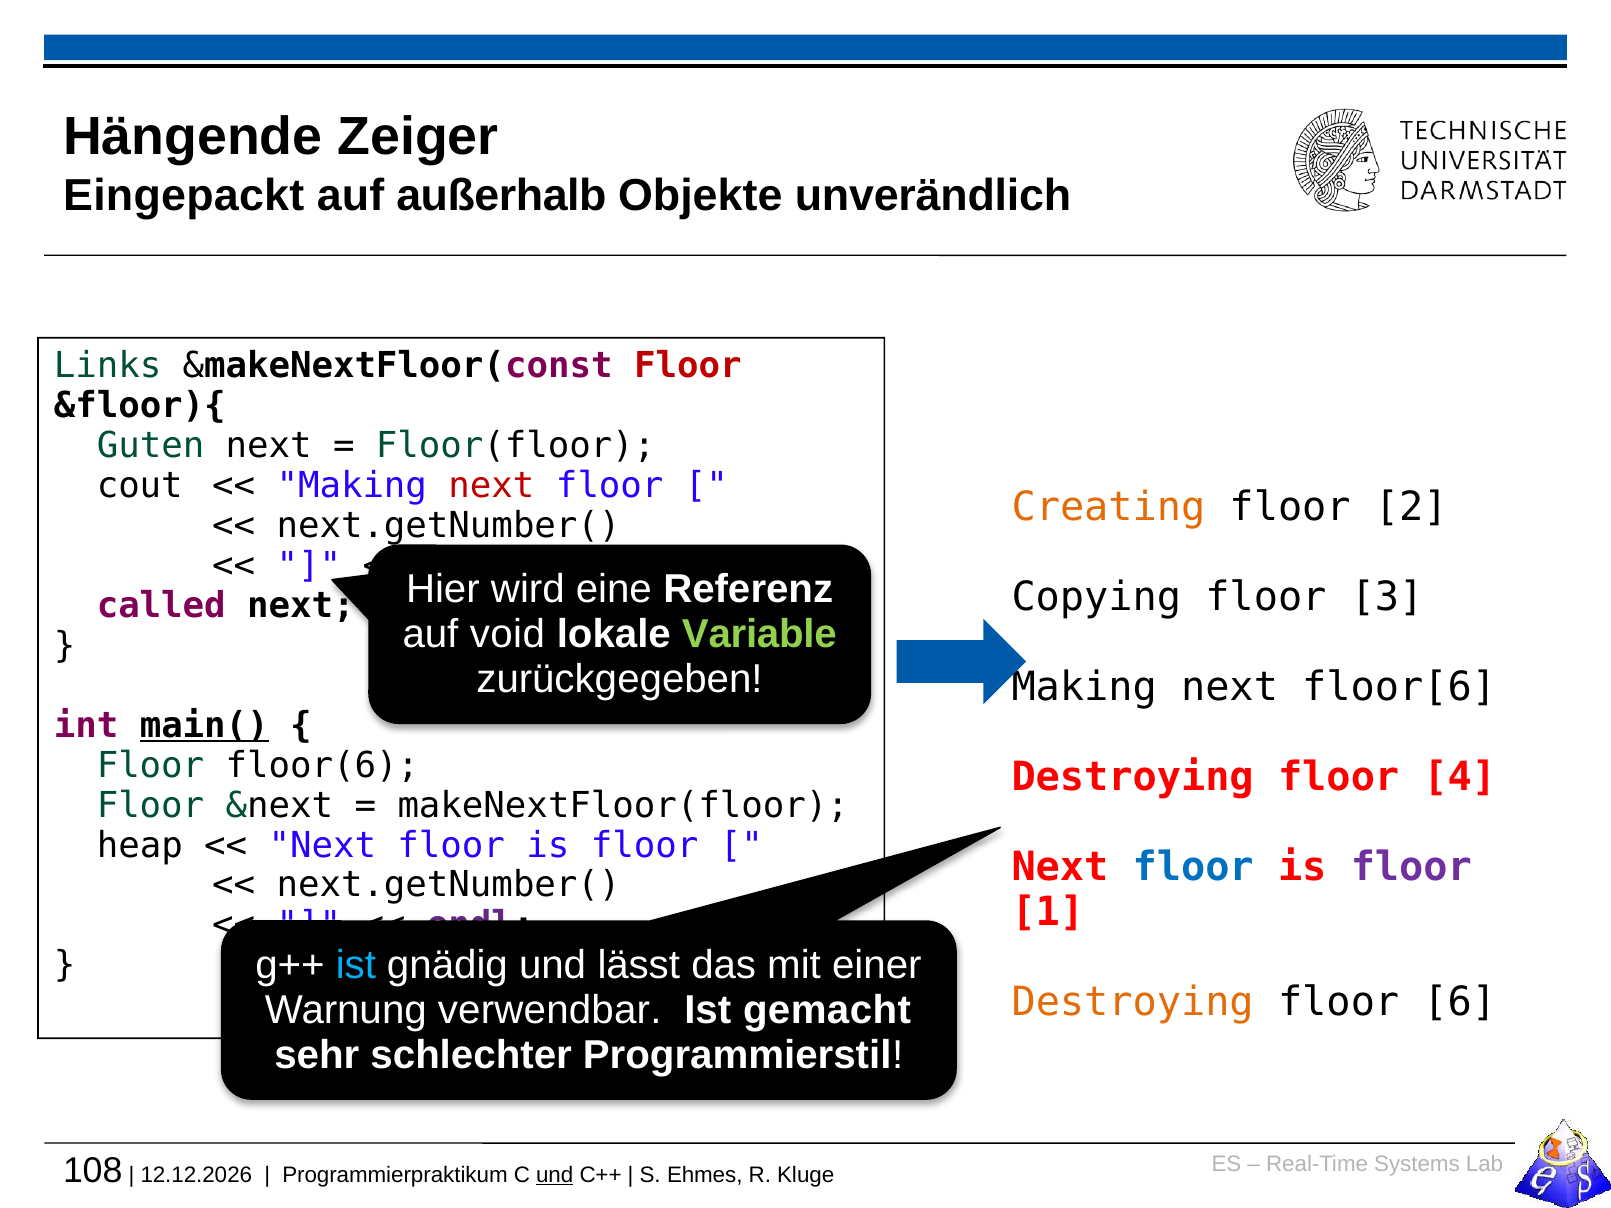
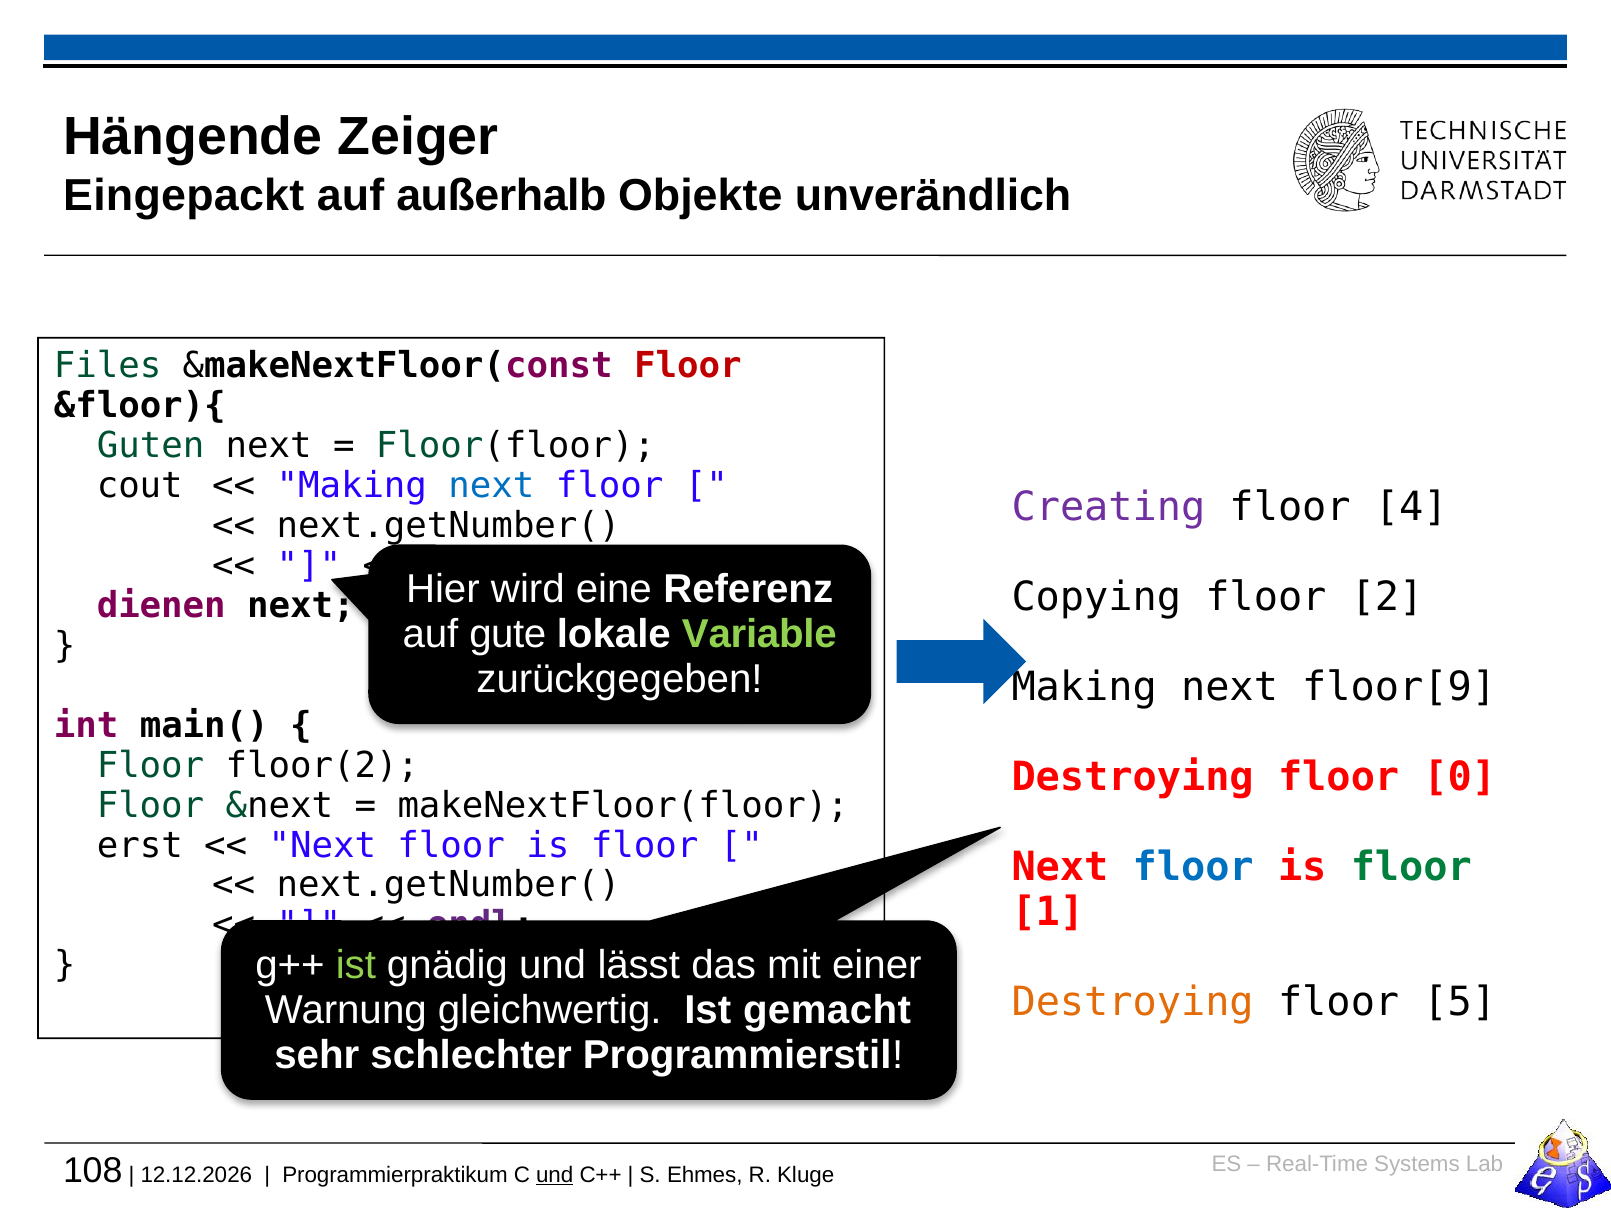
Links: Links -> Files
next at (491, 486) colour: red -> blue
Creating colour: orange -> purple
2: 2 -> 4
3: 3 -> 2
called: called -> dienen
void: void -> gute
floor[6: floor[6 -> floor[9
main( underline: present -> none
floor(6: floor(6 -> floor(2
4: 4 -> 0
heap: heap -> erst
floor at (1411, 867) colour: purple -> green
ist at (356, 965) colour: light blue -> light green
6: 6 -> 5
verwendbar: verwendbar -> gleichwertig
